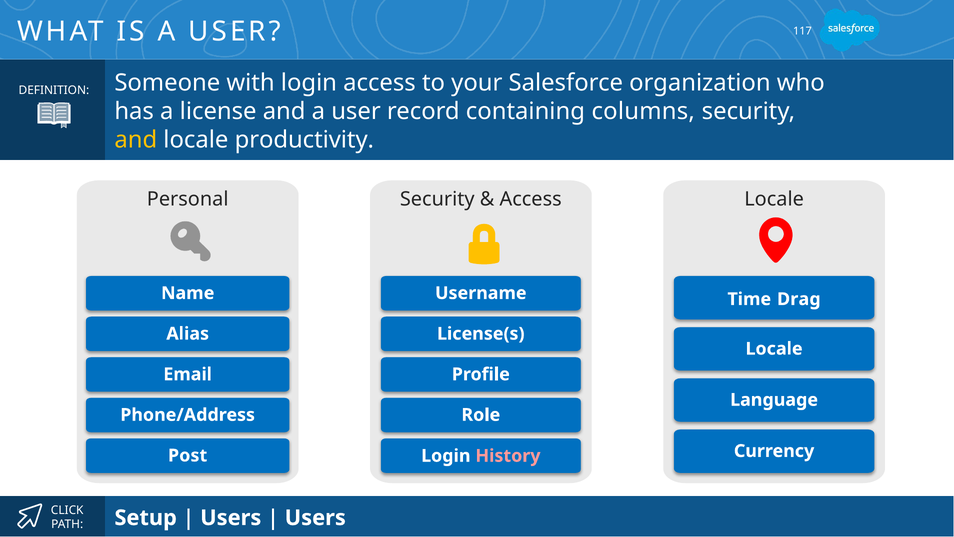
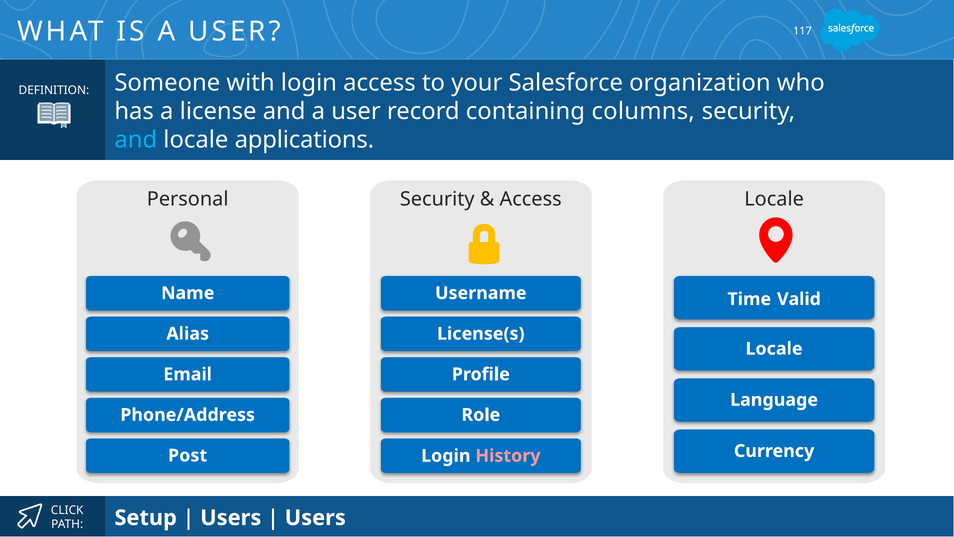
and at (136, 140) colour: yellow -> light blue
productivity: productivity -> applications
Drag: Drag -> Valid
